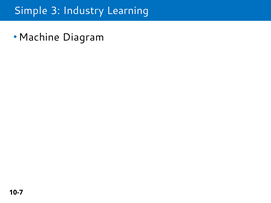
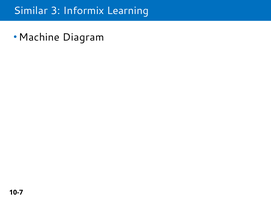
Simple: Simple -> Similar
Industry: Industry -> Informix
